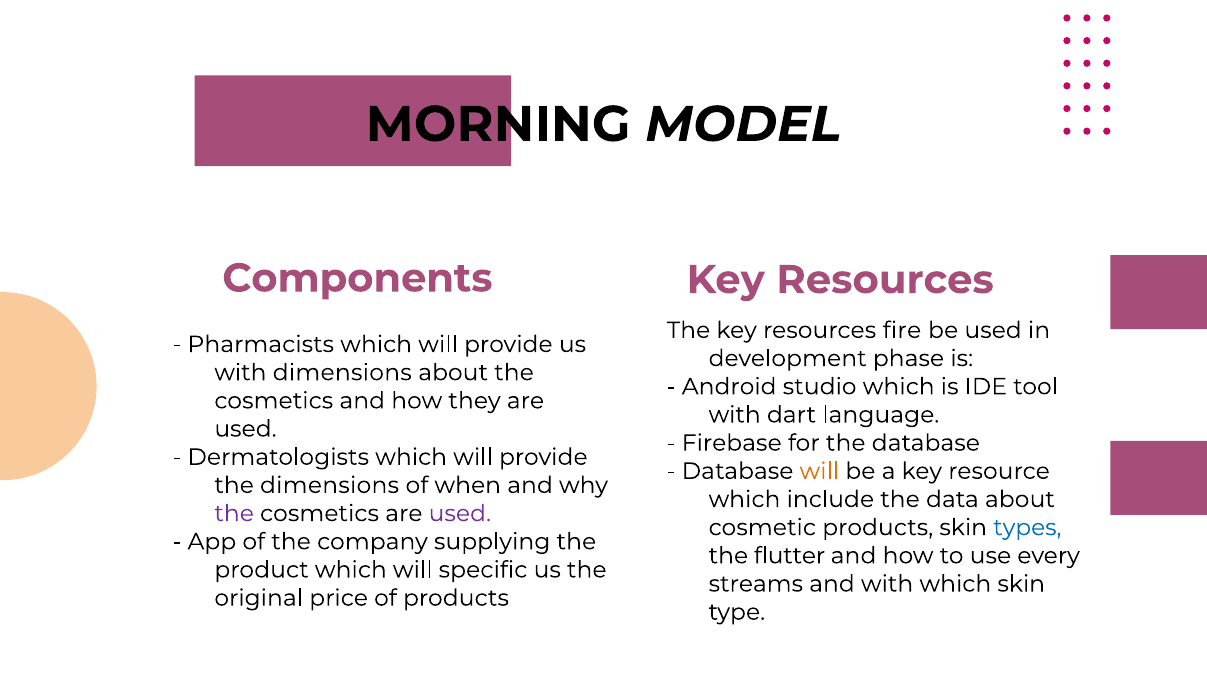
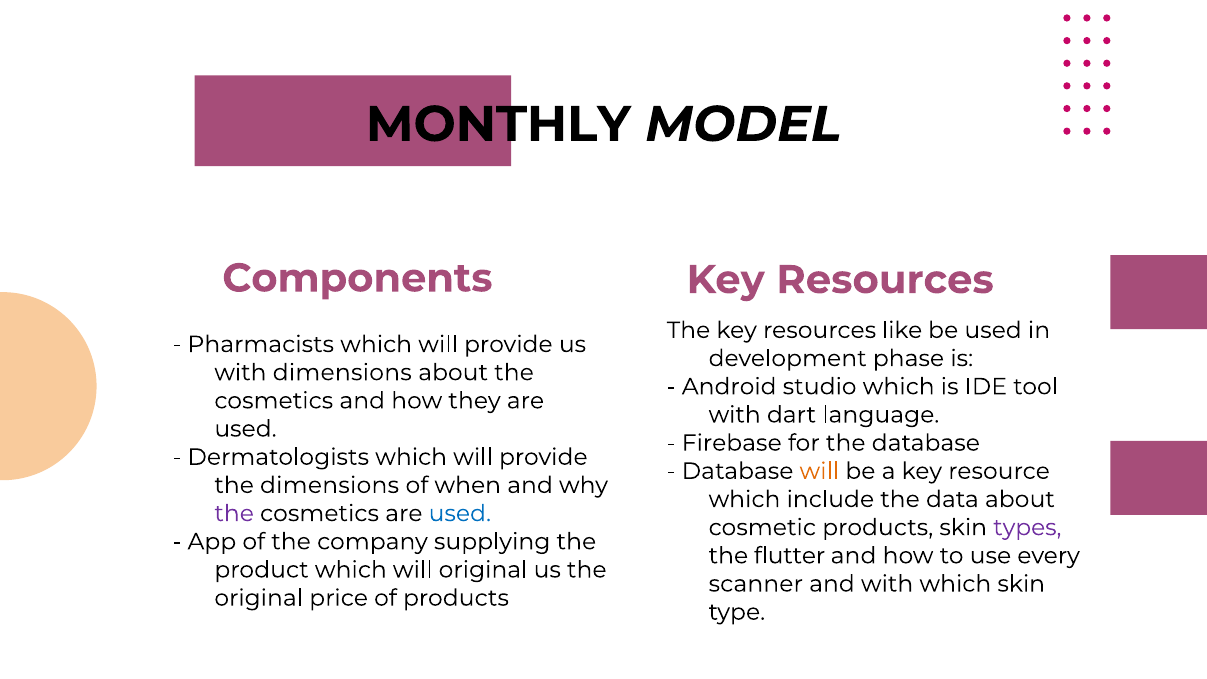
MORNING: MORNING -> MONTHLY
fire: fire -> like
used at (460, 513) colour: purple -> blue
types colour: blue -> purple
will specific: specific -> original
streams: streams -> scanner
